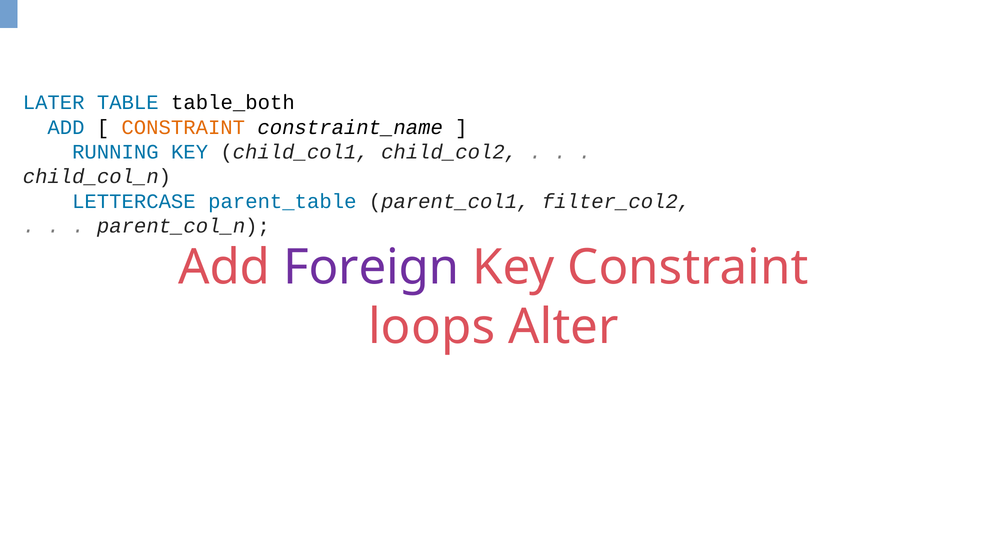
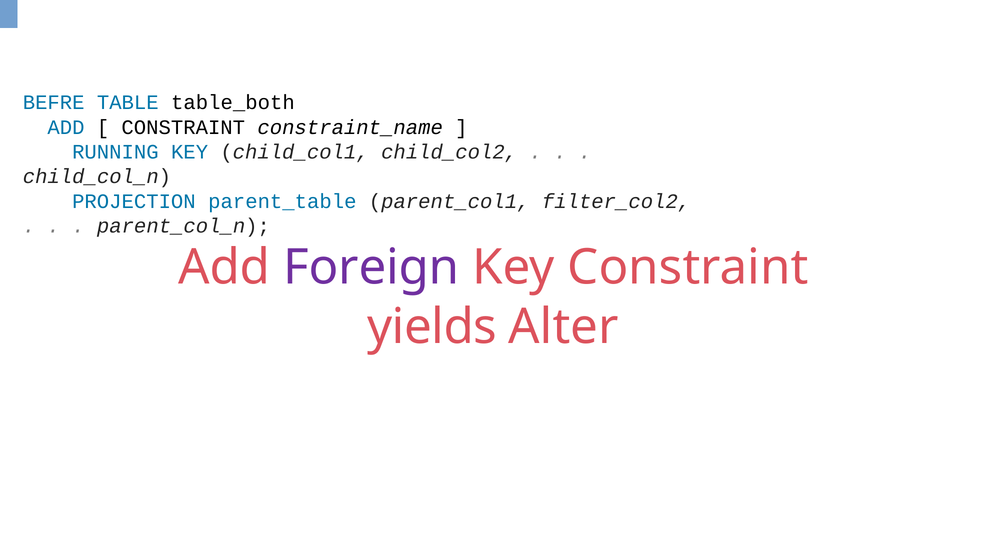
LATER: LATER -> BEFRE
CONSTRAINT at (183, 127) colour: orange -> black
LETTERCASE: LETTERCASE -> PROJECTION
loops: loops -> yields
